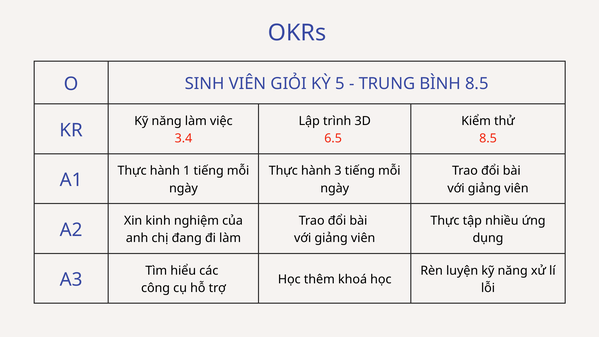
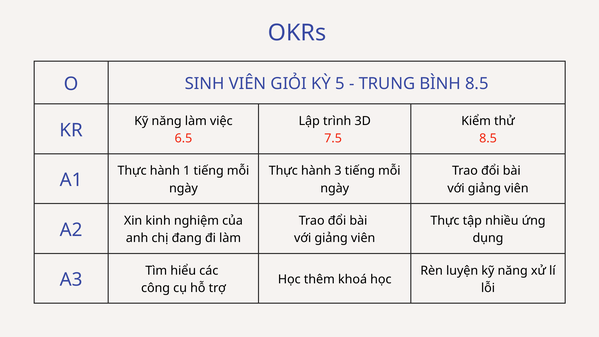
3.4: 3.4 -> 6.5
6.5: 6.5 -> 7.5
